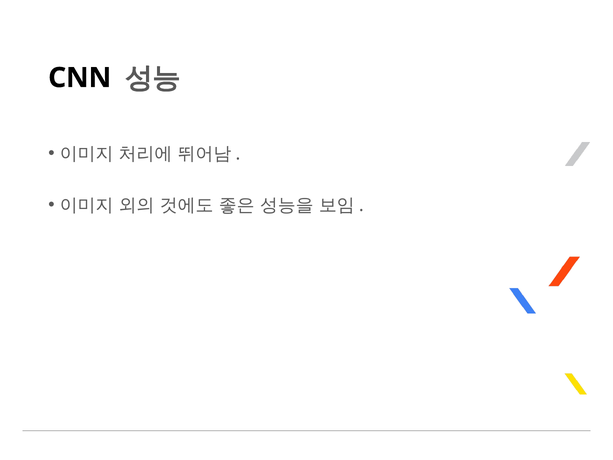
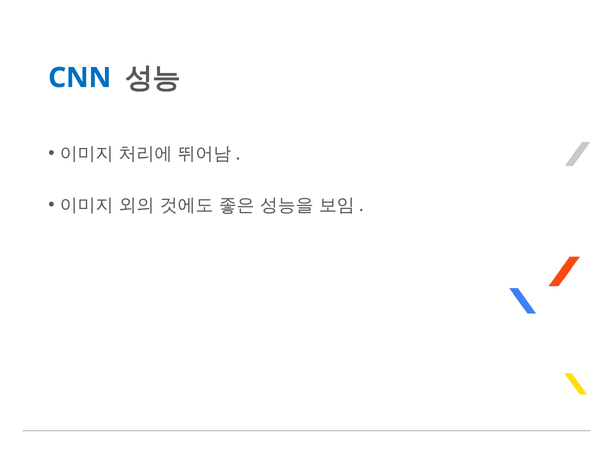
CNN colour: black -> blue
